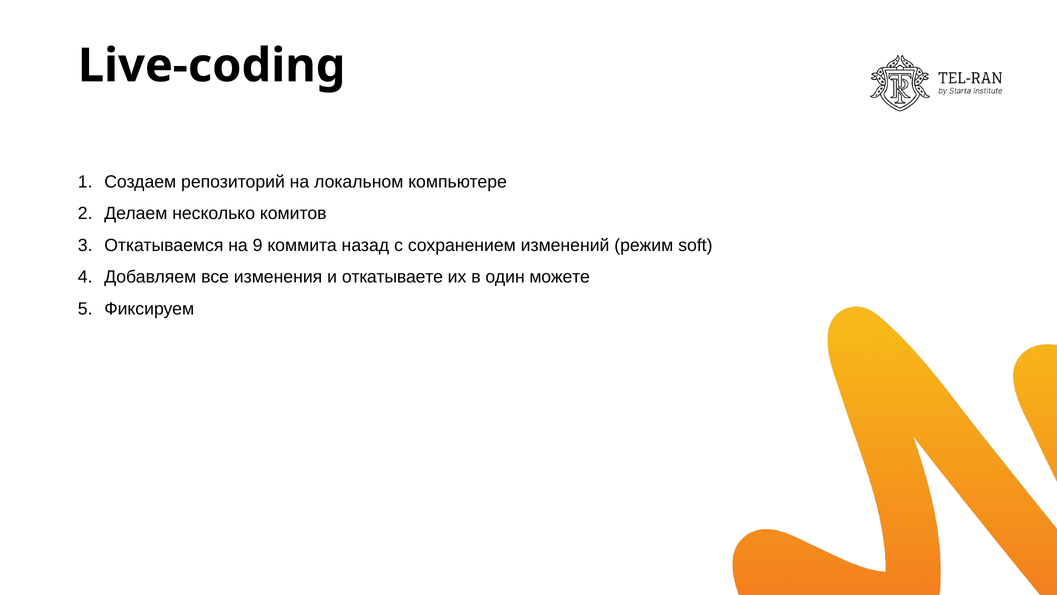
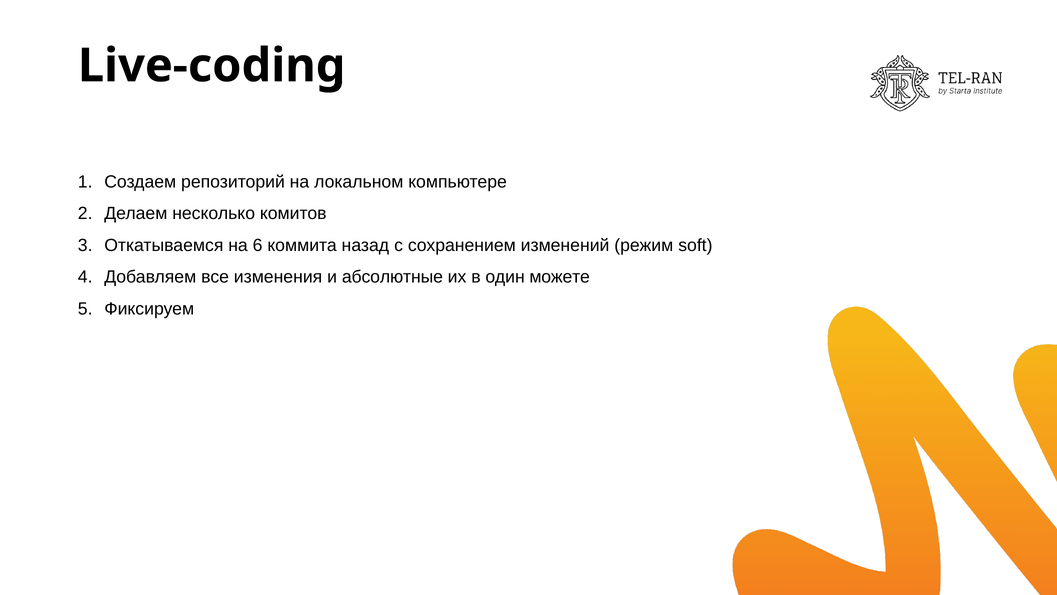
9: 9 -> 6
откатываете: откатываете -> абсолютные
